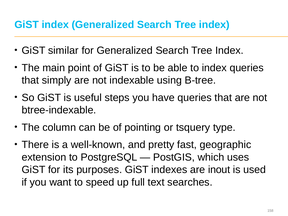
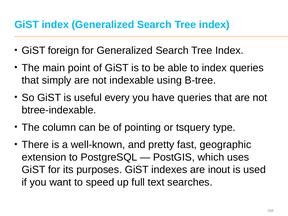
similar: similar -> foreign
steps: steps -> every
